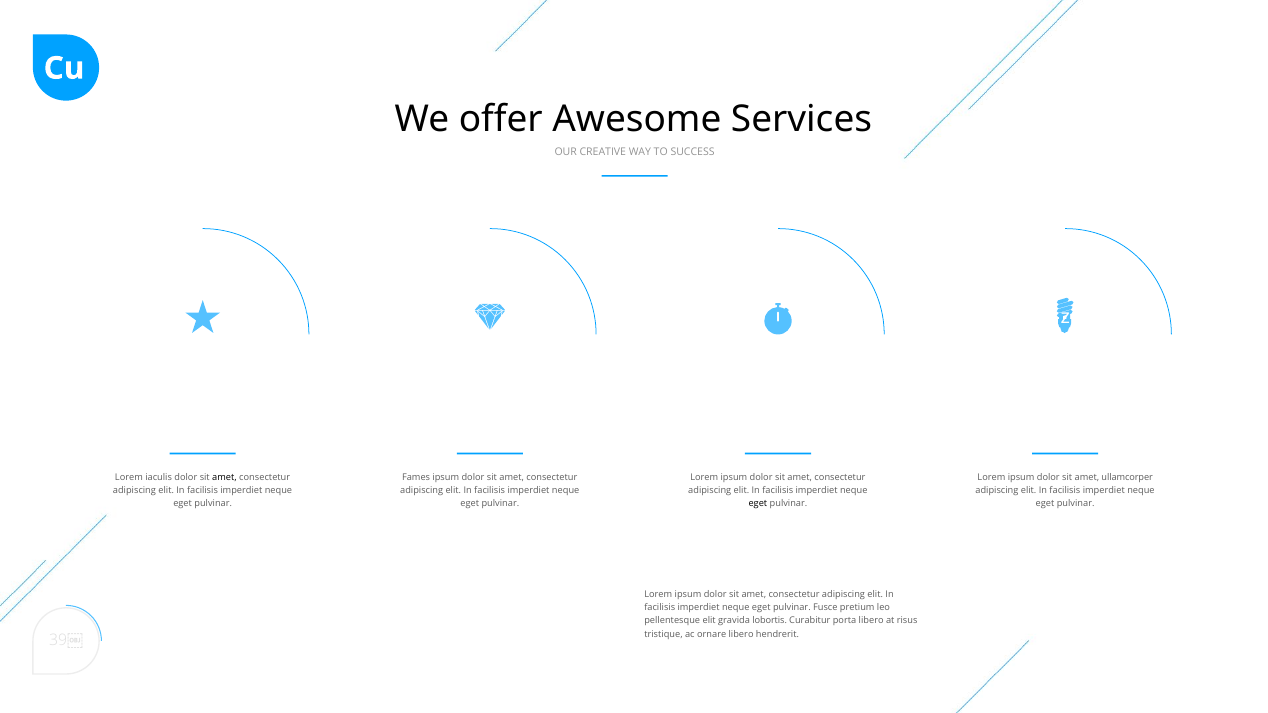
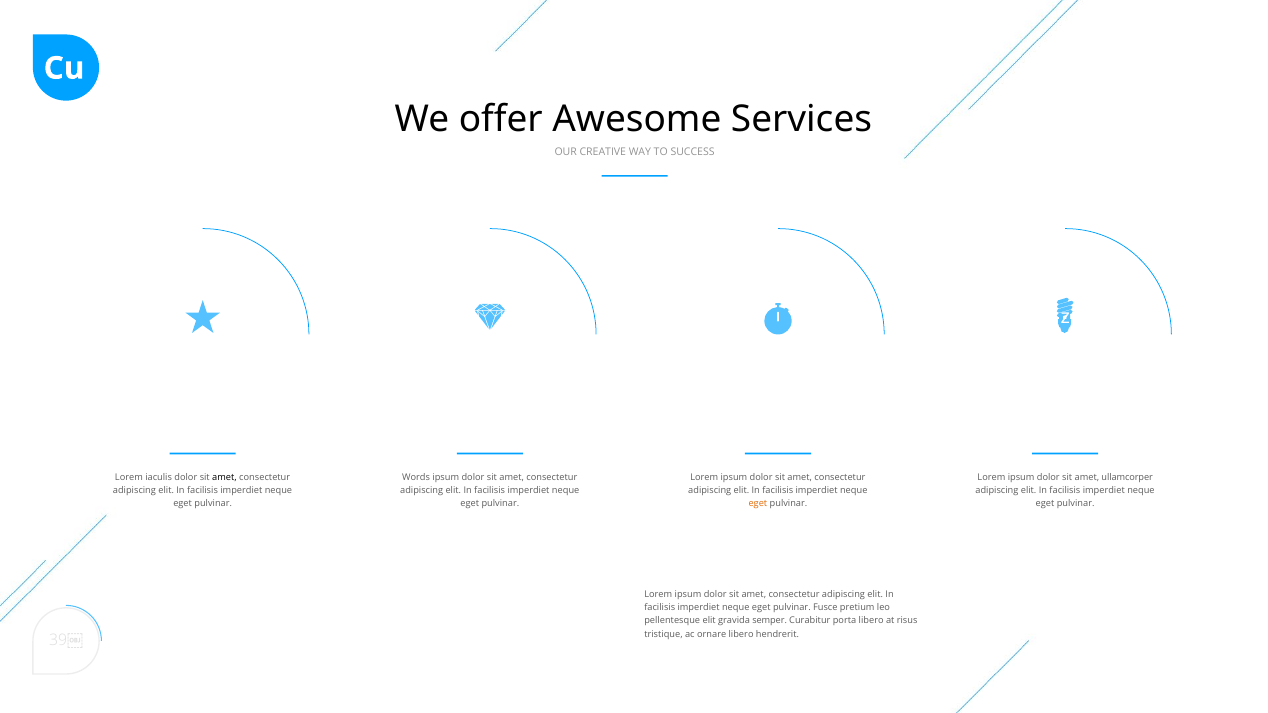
Fames: Fames -> Words
eget at (758, 504) colour: black -> orange
lobortis: lobortis -> semper
